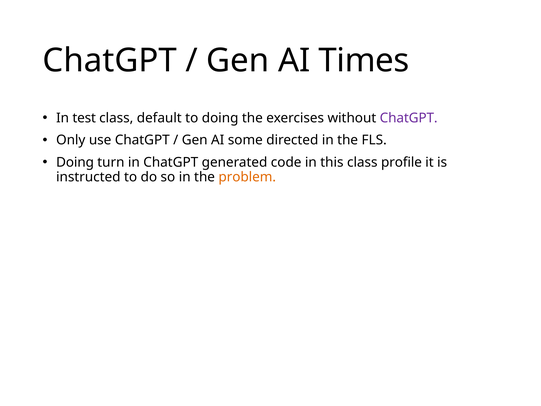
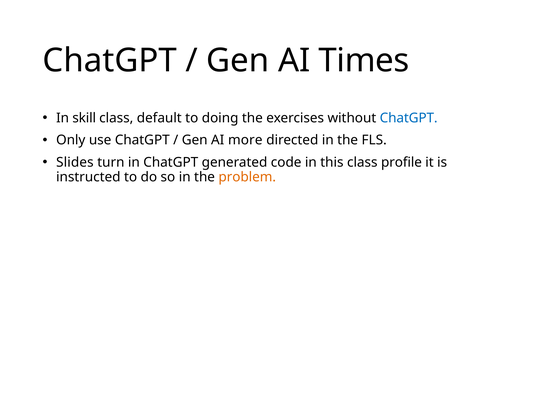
test: test -> skill
ChatGPT at (409, 118) colour: purple -> blue
some: some -> more
Doing at (75, 162): Doing -> Slides
